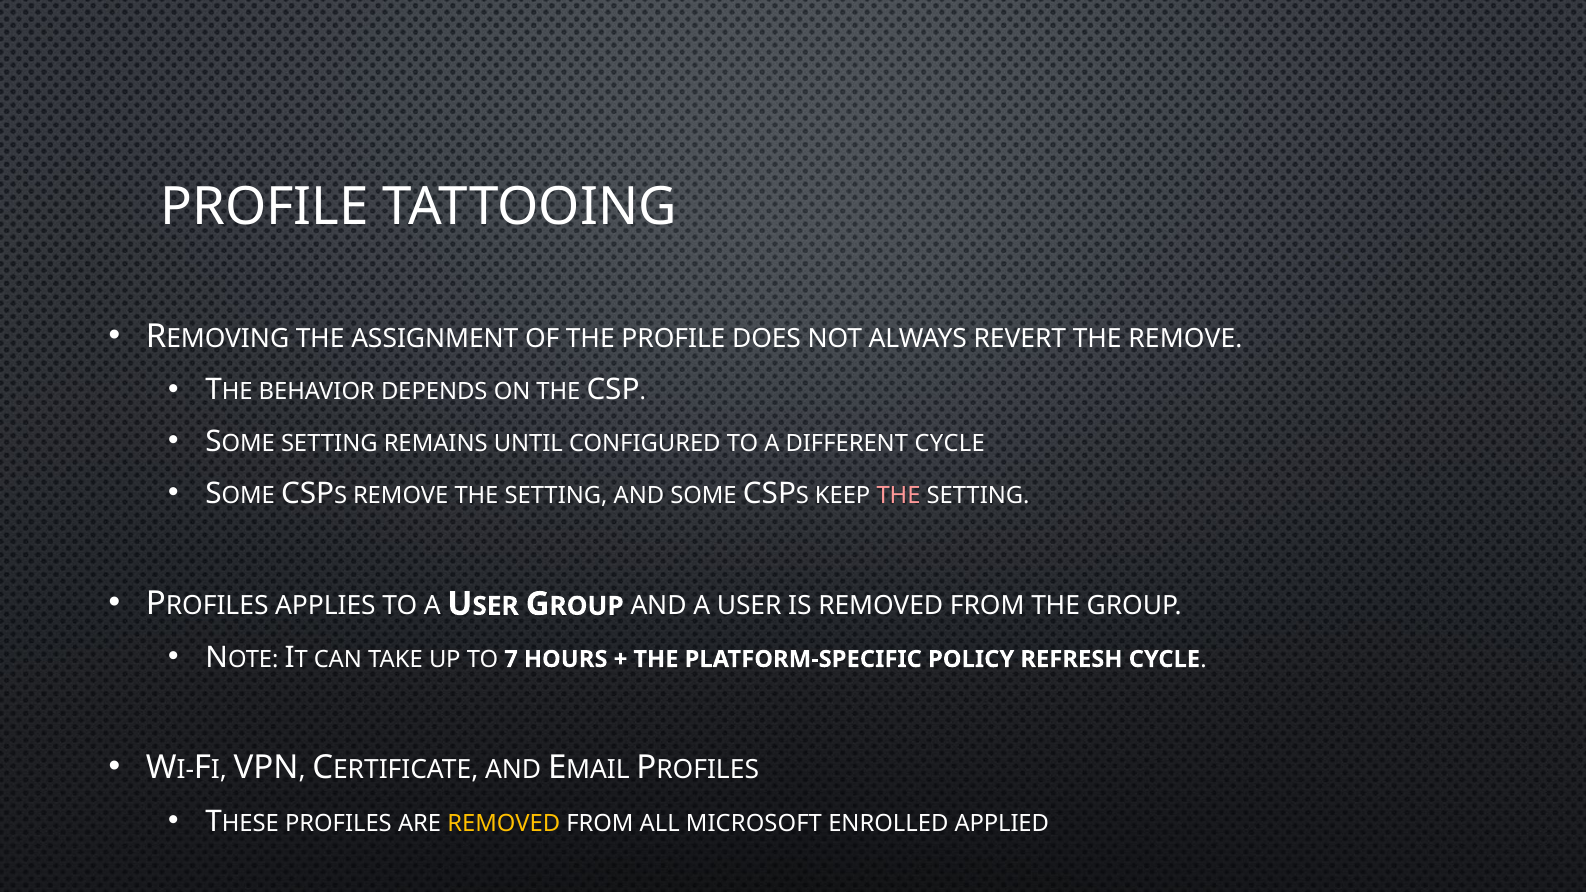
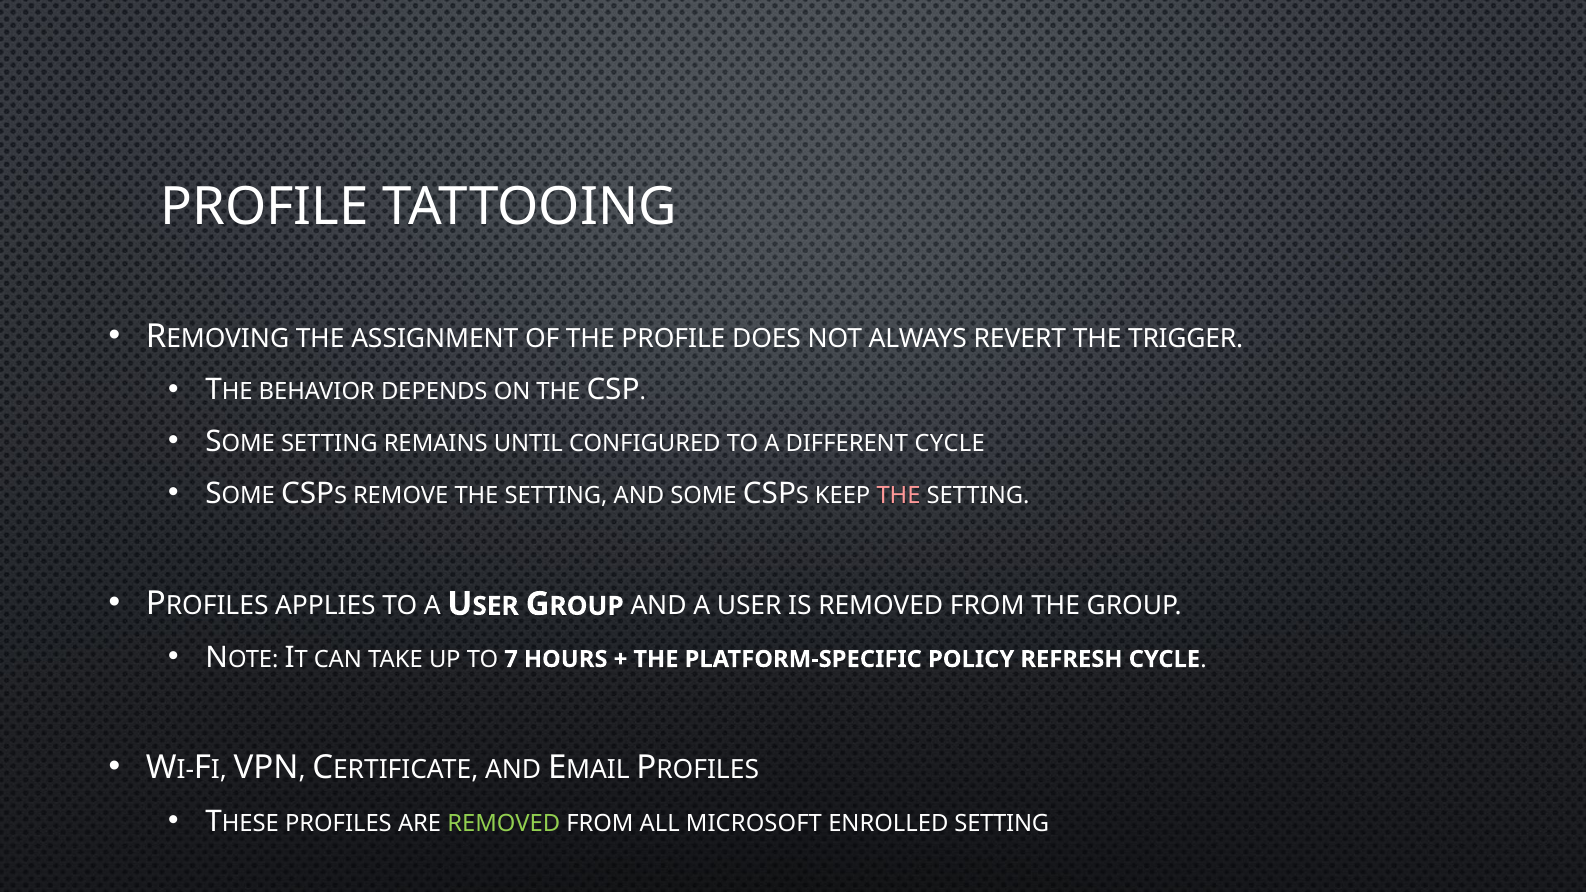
THE REMOVE: REMOVE -> TRIGGER
REMOVED at (504, 823) colour: yellow -> light green
ENROLLED APPLIED: APPLIED -> SETTING
